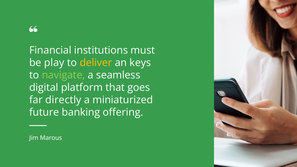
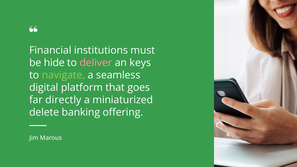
play: play -> hide
deliver colour: yellow -> pink
future: future -> delete
